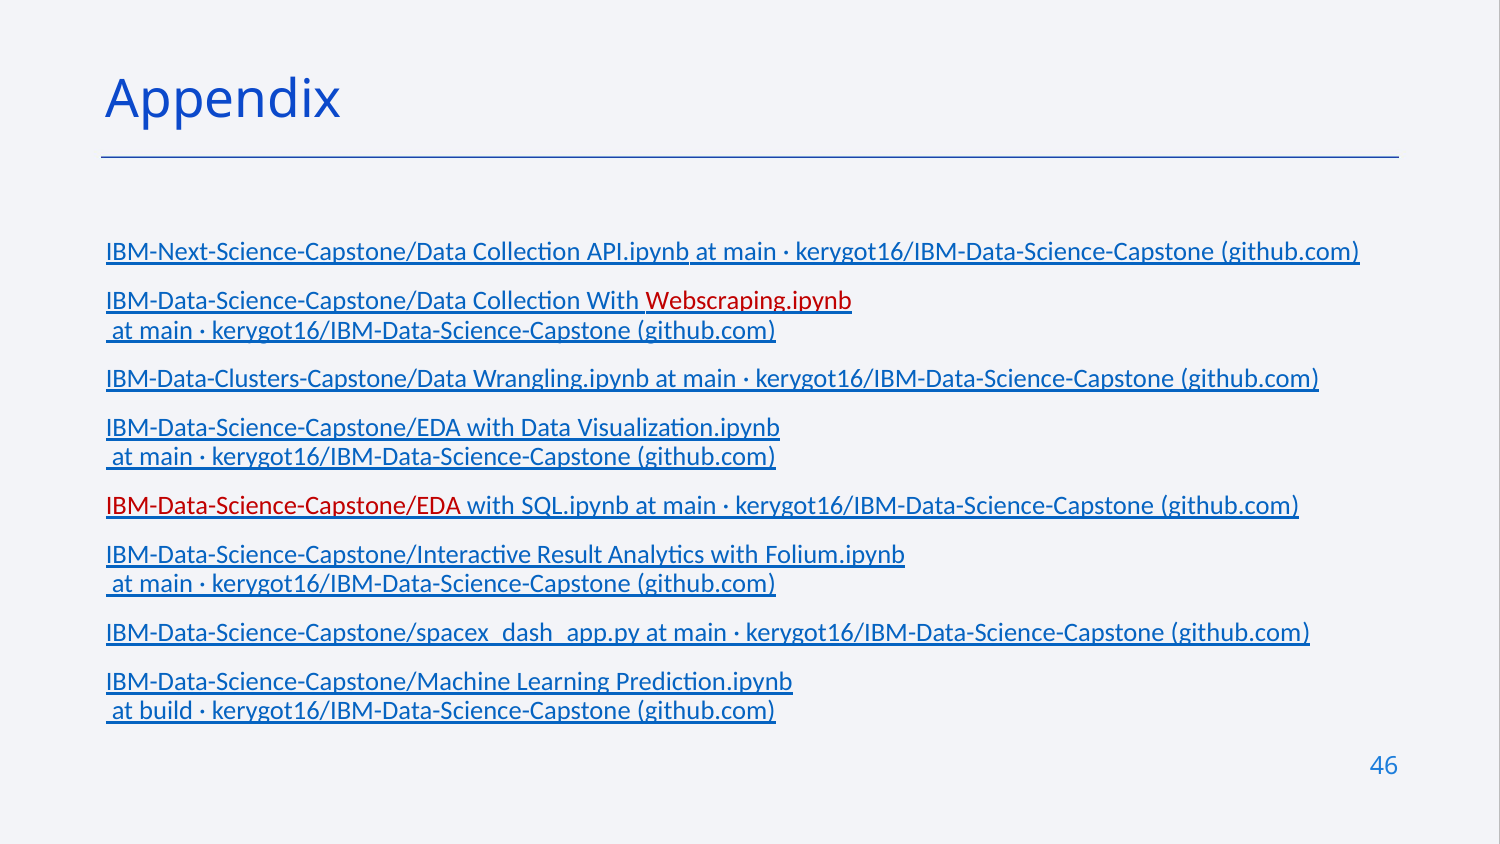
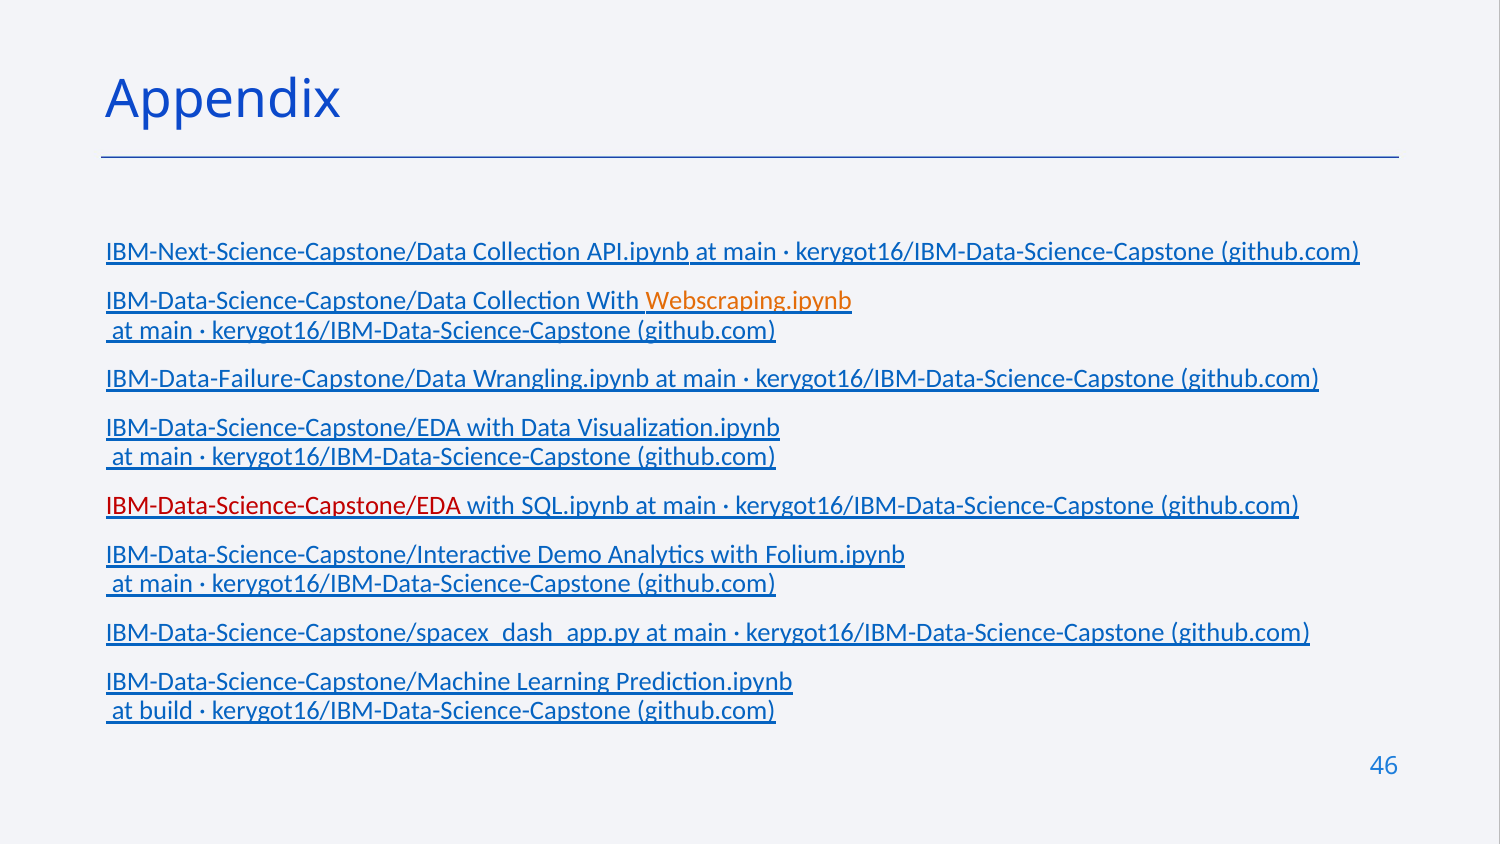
Webscraping.ipynb colour: red -> orange
IBM-Data-Clusters-Capstone/Data: IBM-Data-Clusters-Capstone/Data -> IBM-Data-Failure-Capstone/Data
Result: Result -> Demo
